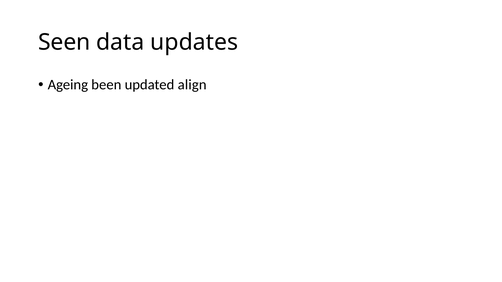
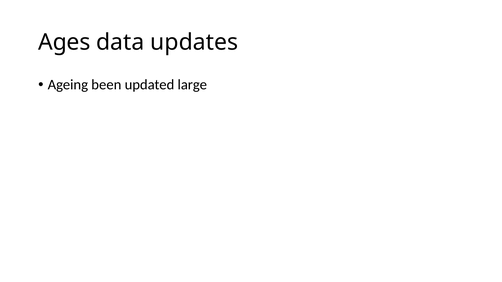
Seen: Seen -> Ages
align: align -> large
